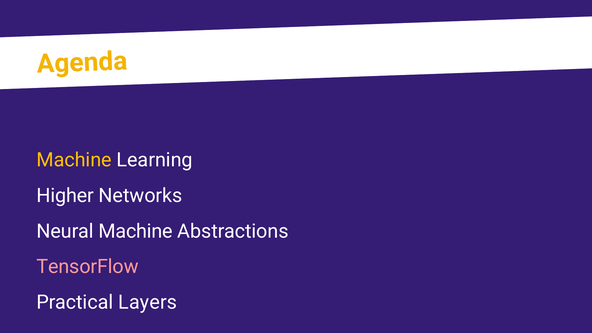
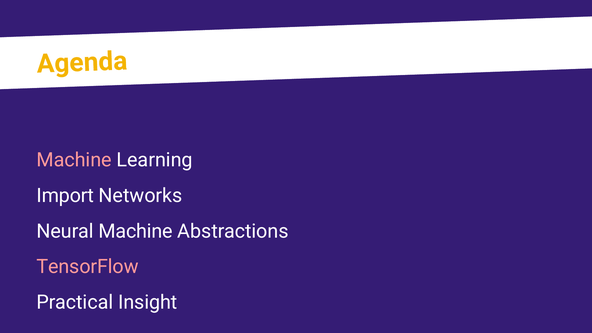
Machine at (74, 160) colour: yellow -> pink
Higher: Higher -> Import
Layers: Layers -> Insight
